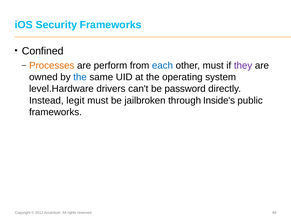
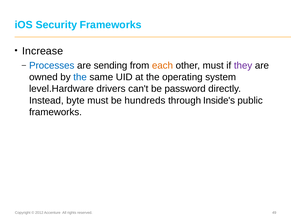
Confined: Confined -> Increase
Processes colour: orange -> blue
perform: perform -> sending
each colour: blue -> orange
legit: legit -> byte
jailbroken: jailbroken -> hundreds
